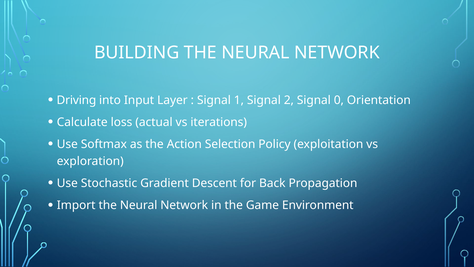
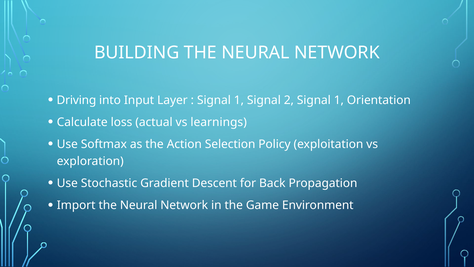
2 Signal 0: 0 -> 1
iterations: iterations -> learnings
